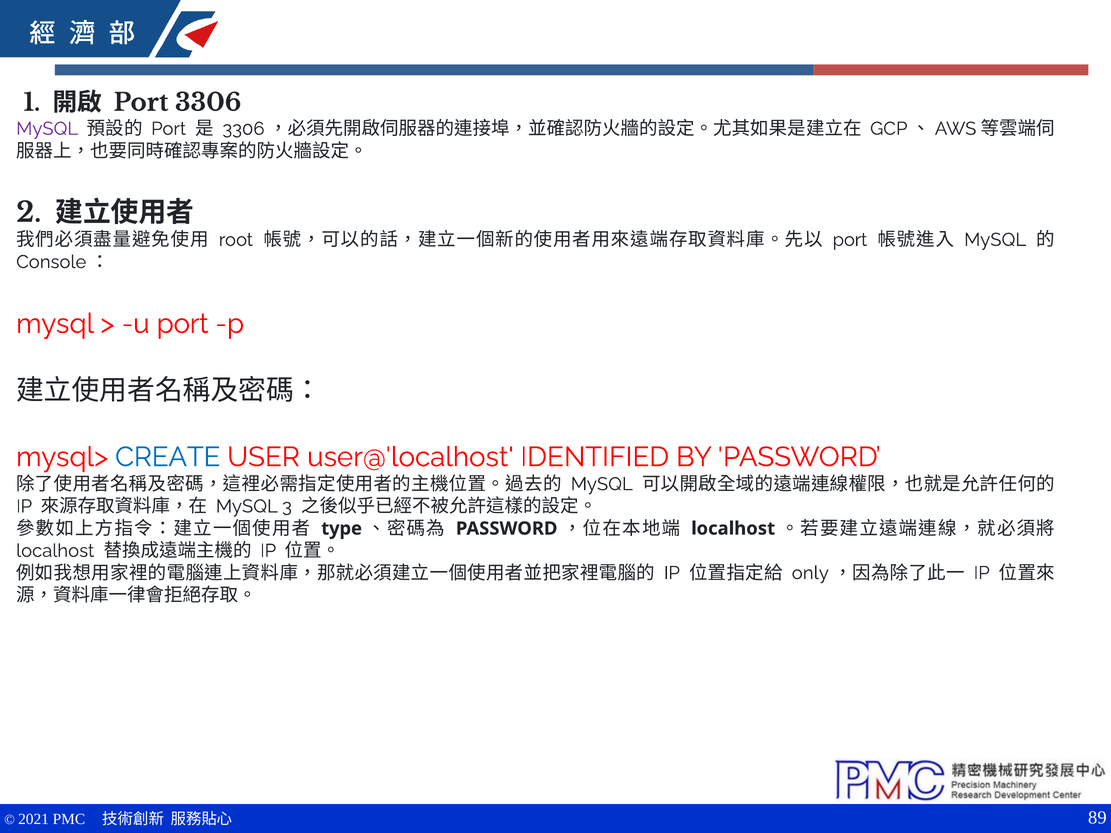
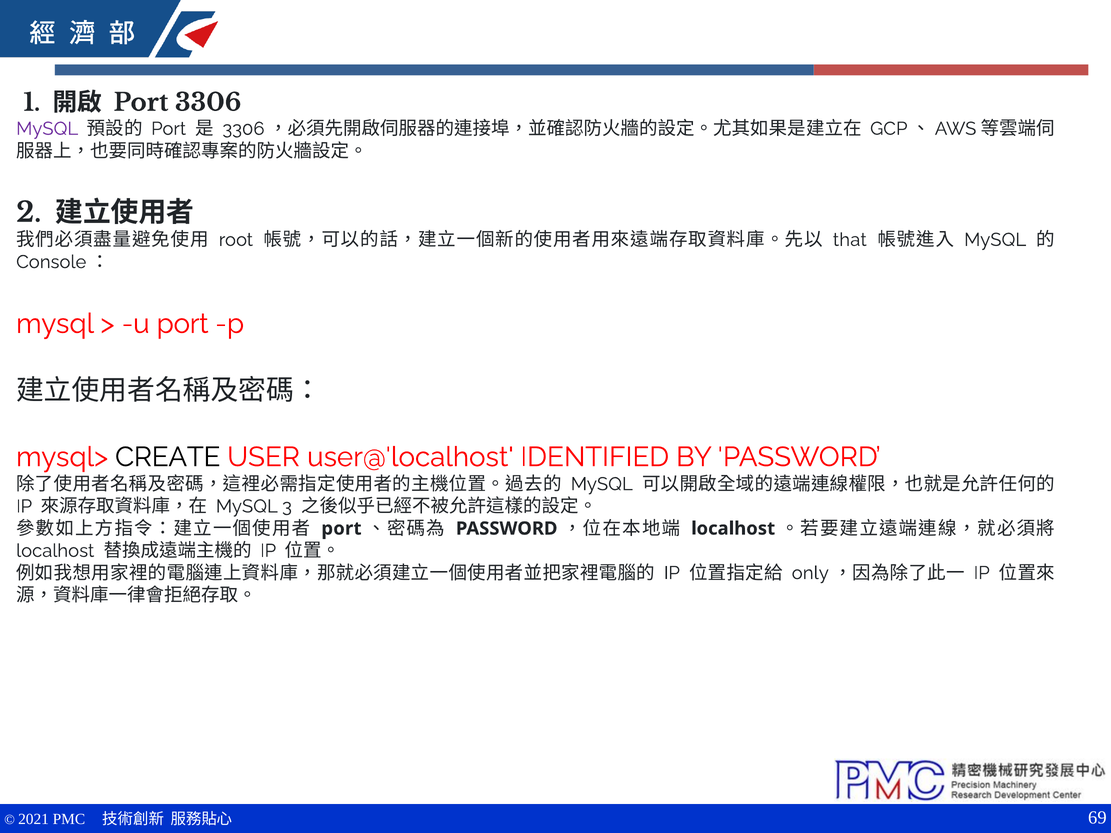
port at (850, 240): port -> that
CREATE colour: blue -> black
type at (342, 529): type -> port
89: 89 -> 69
